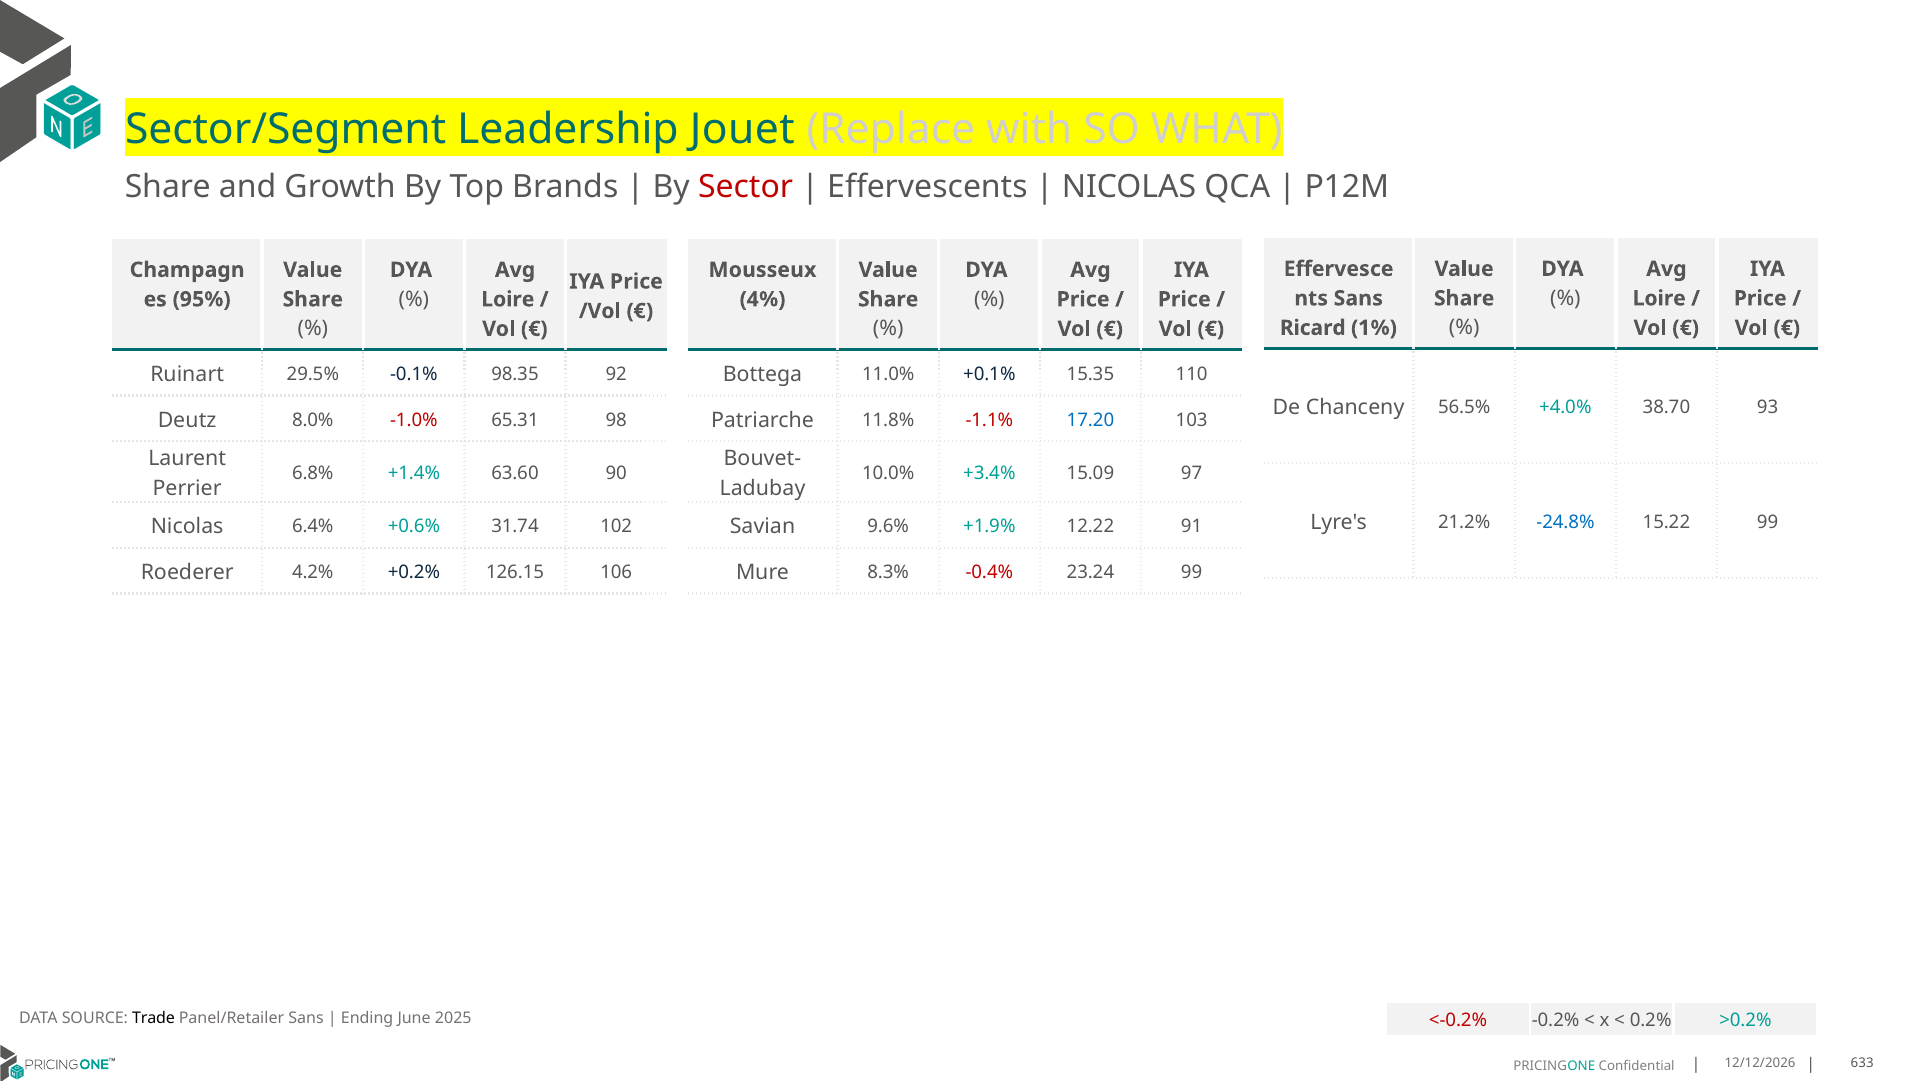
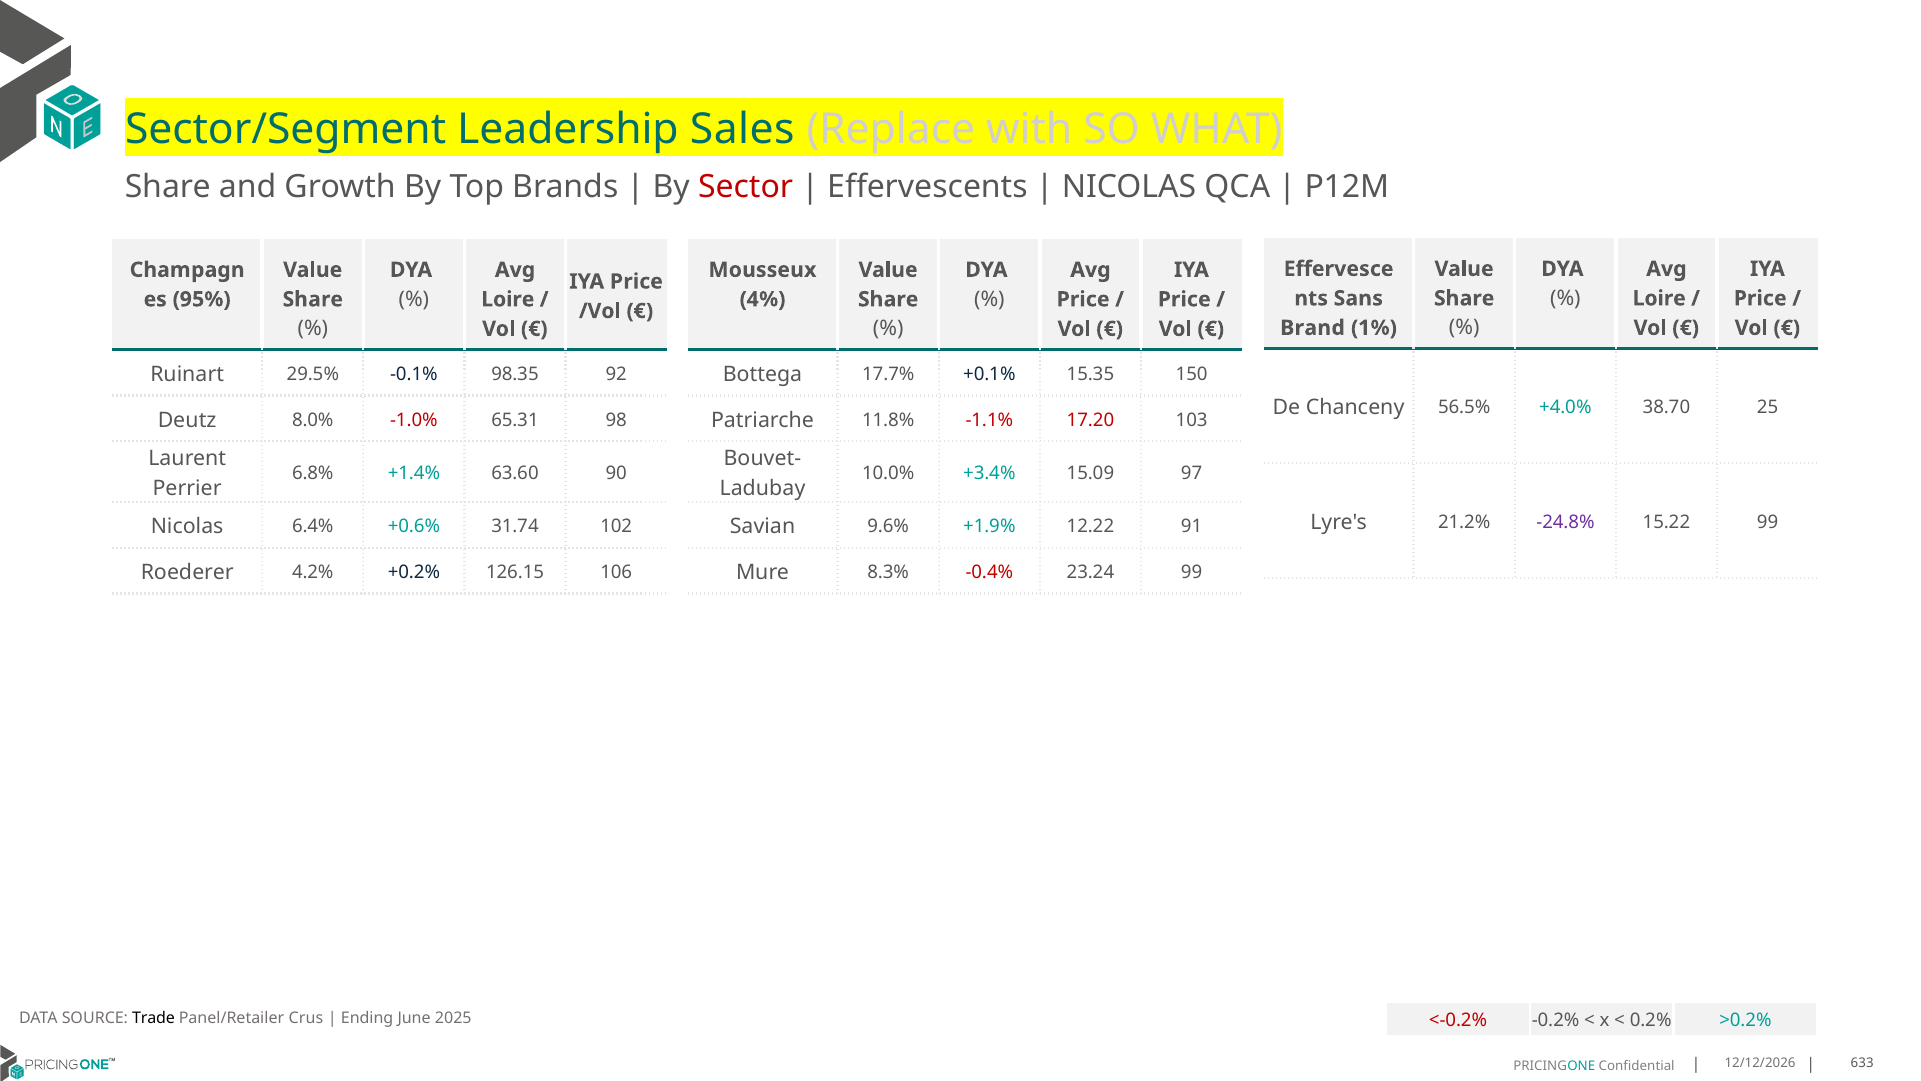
Jouet: Jouet -> Sales
Ricard: Ricard -> Brand
11.0%: 11.0% -> 17.7%
110: 110 -> 150
93: 93 -> 25
17.20 colour: blue -> red
-24.8% colour: blue -> purple
Panel/Retailer Sans: Sans -> Crus
